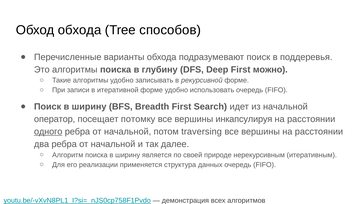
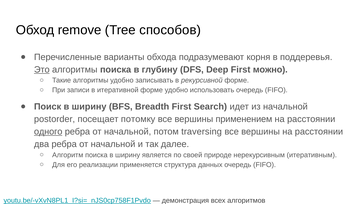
Обход обхода: обхода -> remove
подразумевают поиск: поиск -> корня
Это underline: none -> present
оператор: оператор -> postorder
инкапсулируя: инкапсулируя -> применением
